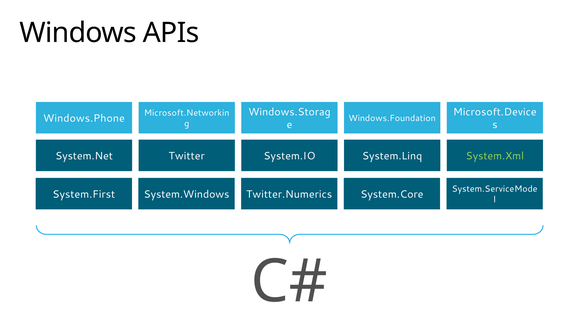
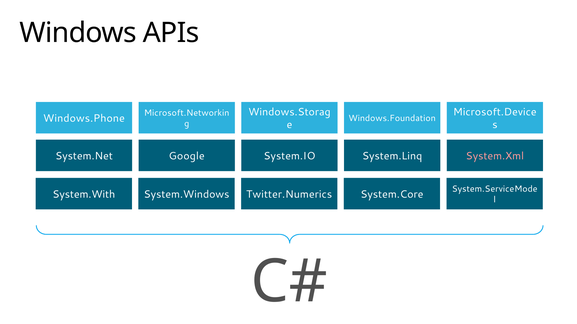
Twitter: Twitter -> Google
System.Xml colour: light green -> pink
System.First: System.First -> System.With
